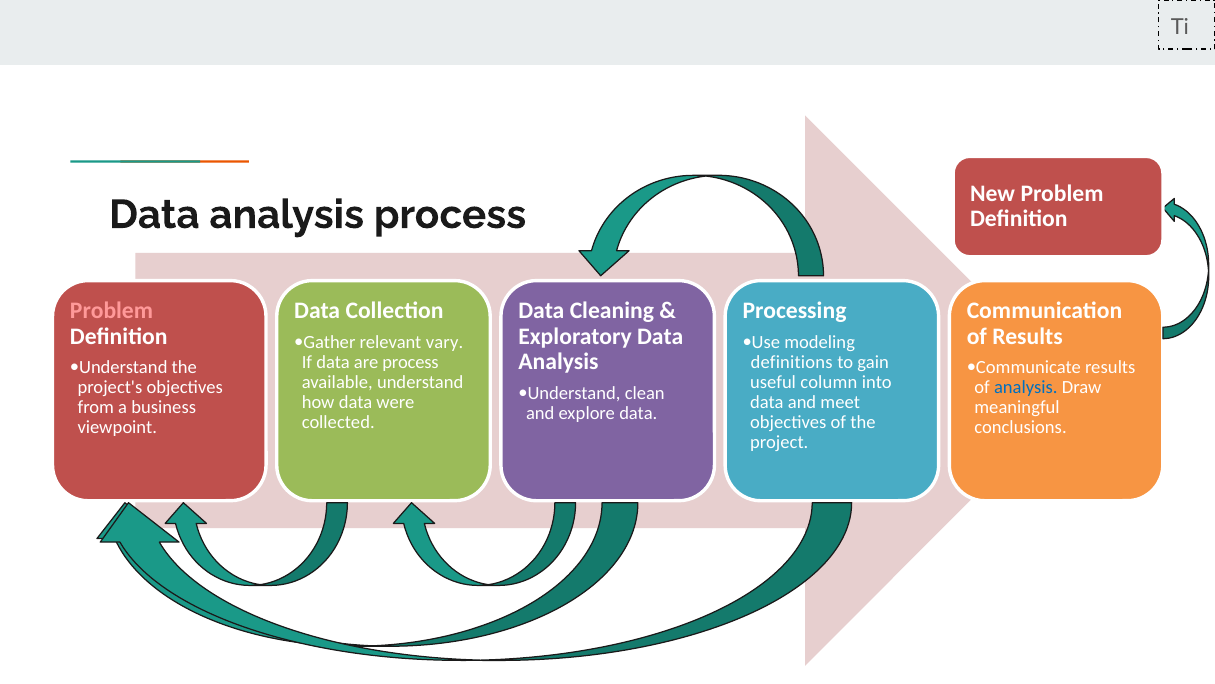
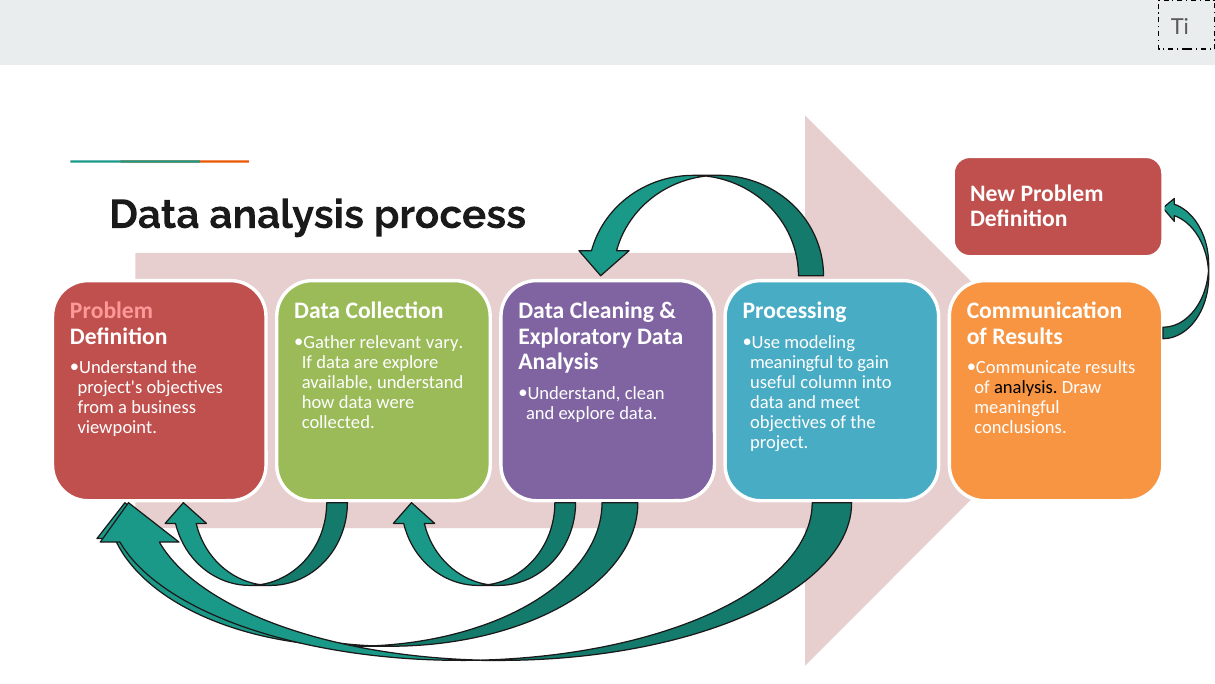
are process: process -> explore
definitions at (792, 362): definitions -> meaningful
analysis at (1026, 387) colour: blue -> black
